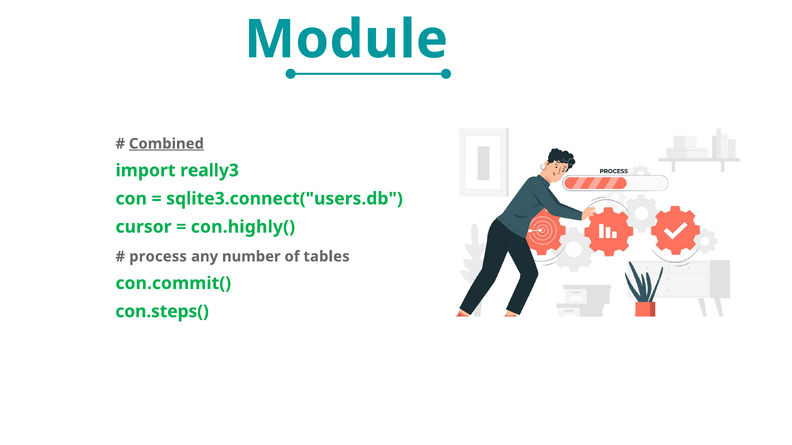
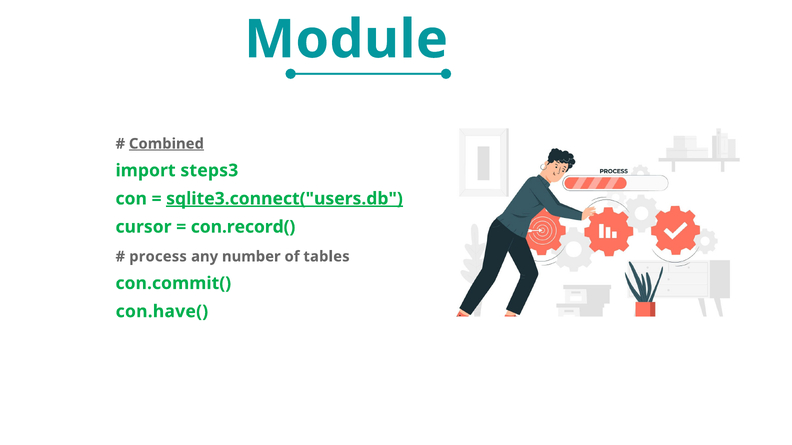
really3: really3 -> steps3
sqlite3.connect("users.db underline: none -> present
con.highly(: con.highly( -> con.record(
con.steps(: con.steps( -> con.have(
